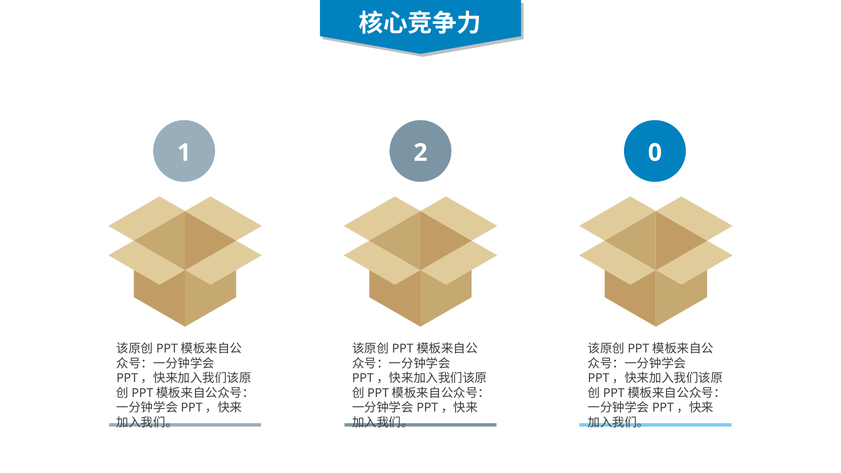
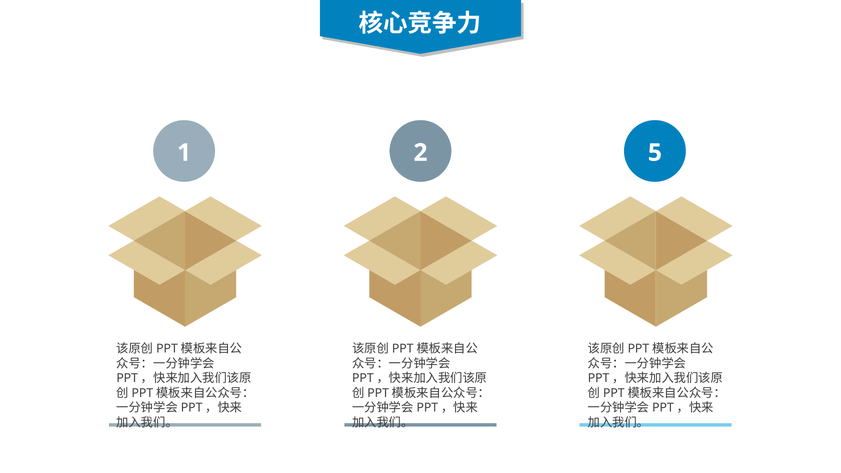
0: 0 -> 5
